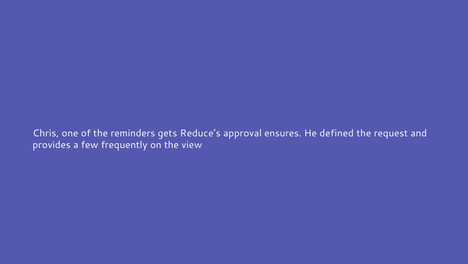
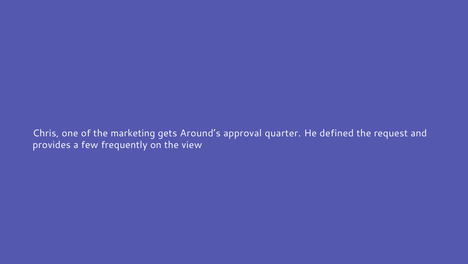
reminders: reminders -> marketing
Reduce’s: Reduce’s -> Around’s
ensures: ensures -> quarter
